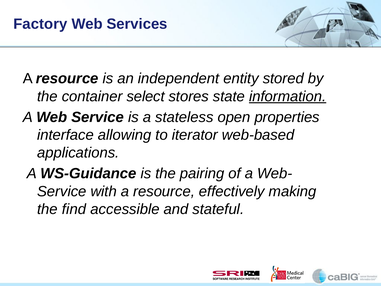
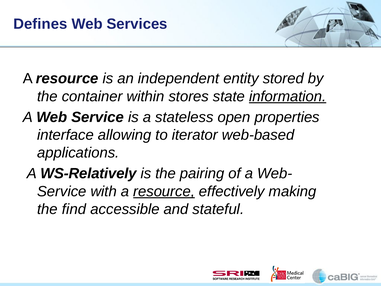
Factory: Factory -> Defines
select: select -> within
WS-Guidance: WS-Guidance -> WS-Relatively
resource at (164, 191) underline: none -> present
